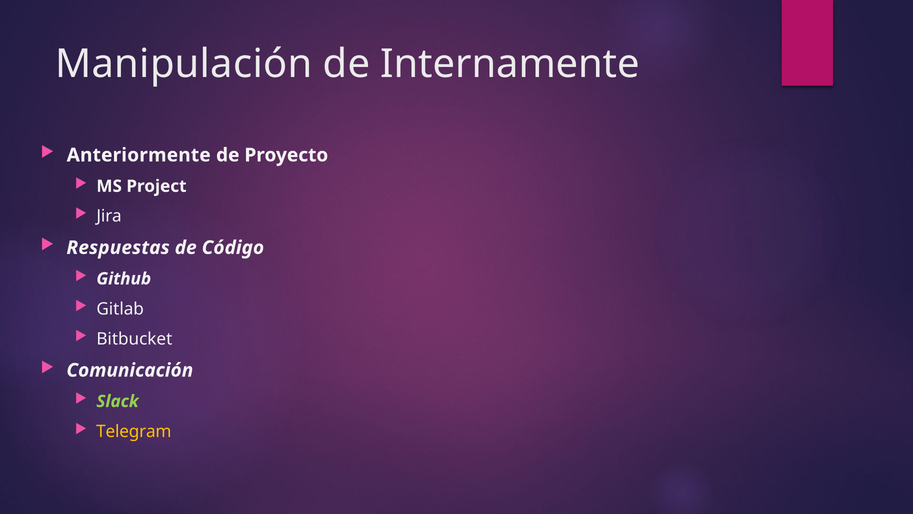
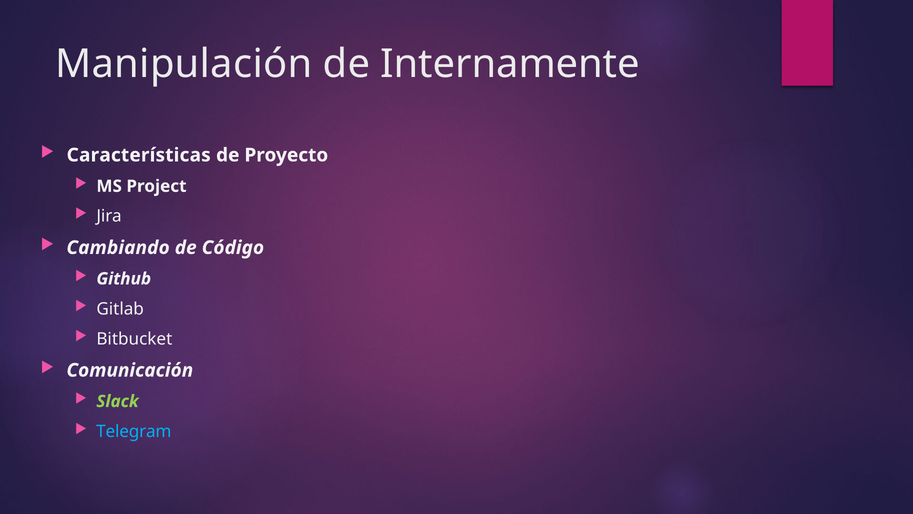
Anteriormente: Anteriormente -> Características
Respuestas: Respuestas -> Cambiando
Telegram colour: yellow -> light blue
